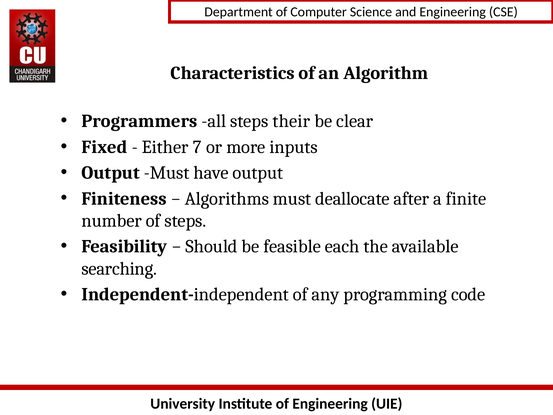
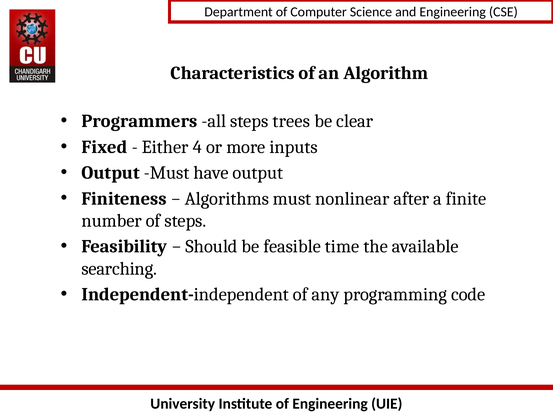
their: their -> trees
7: 7 -> 4
deallocate: deallocate -> nonlinear
each: each -> time
